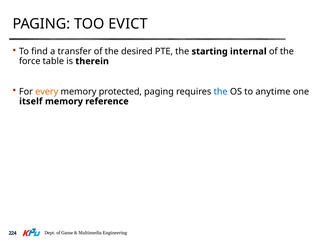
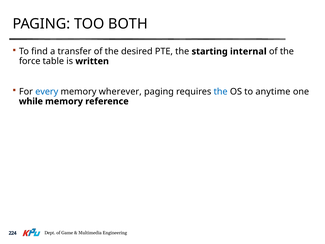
EVICT: EVICT -> BOTH
therein: therein -> written
every colour: orange -> blue
protected: protected -> wherever
itself: itself -> while
